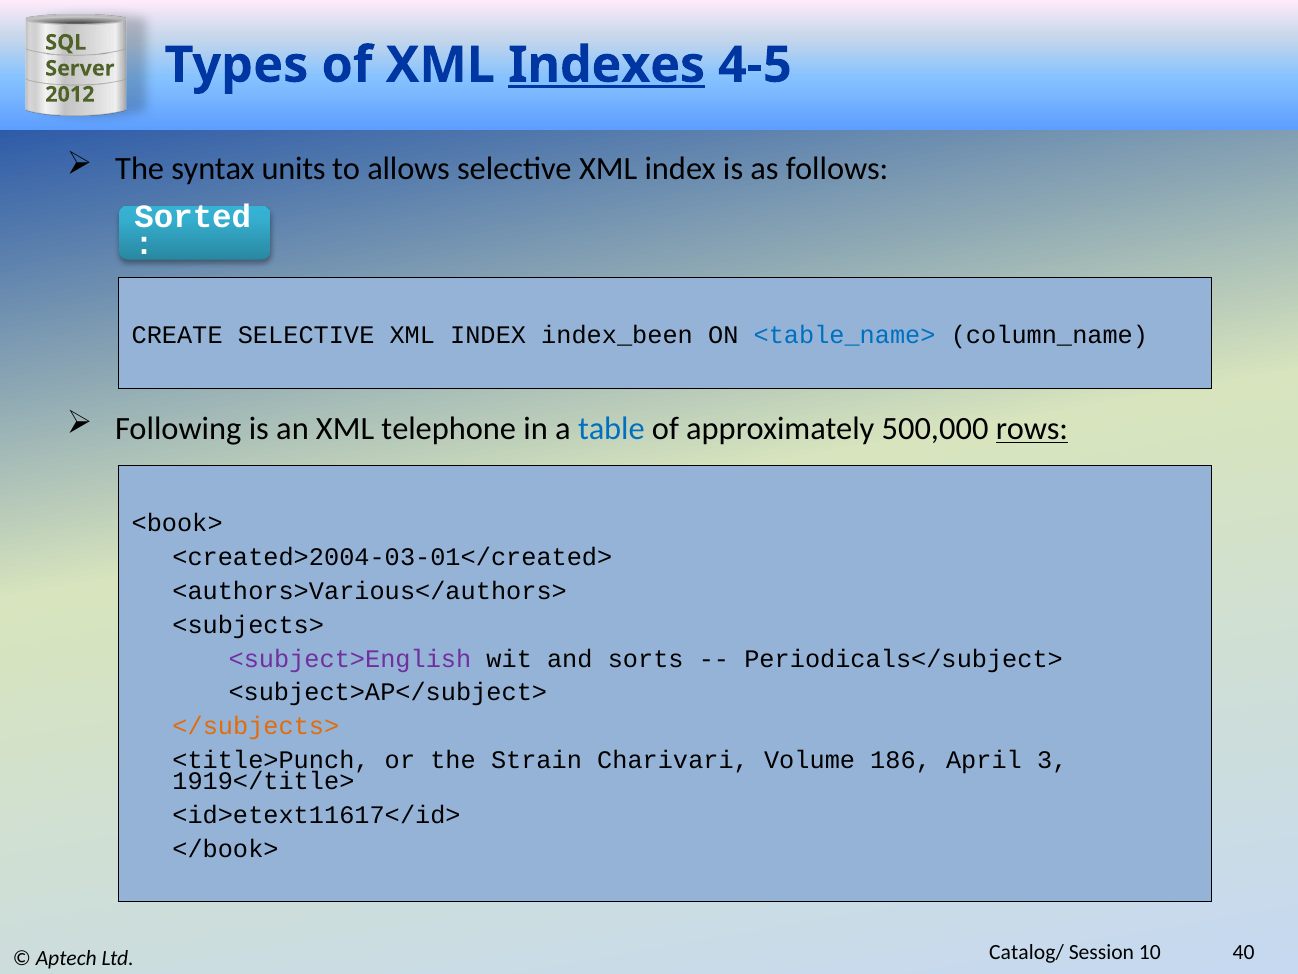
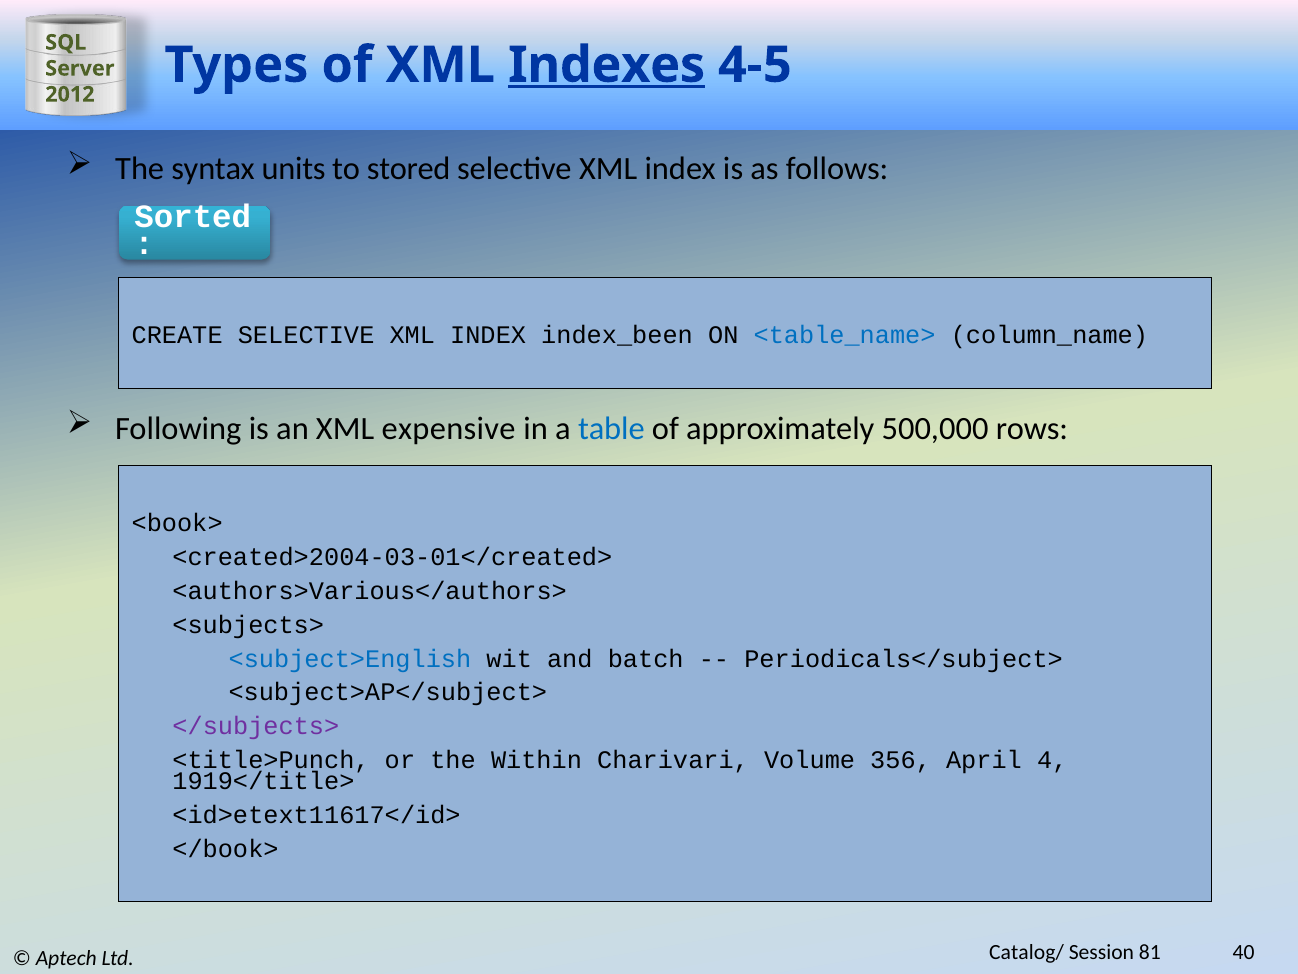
allows: allows -> stored
telephone: telephone -> expensive
rows underline: present -> none
<subject>English colour: purple -> blue
sorts: sorts -> batch
</subjects> colour: orange -> purple
Strain: Strain -> Within
186: 186 -> 356
3: 3 -> 4
10: 10 -> 81
